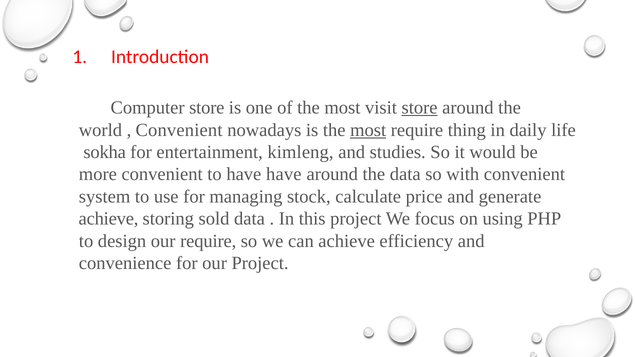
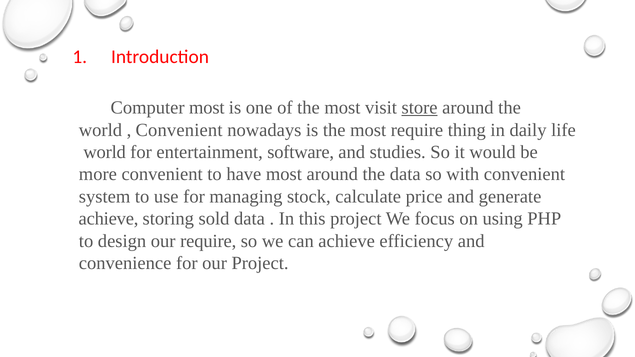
Computer store: store -> most
most at (368, 130) underline: present -> none
sokha at (105, 152): sokha -> world
kimleng: kimleng -> software
have have: have -> most
